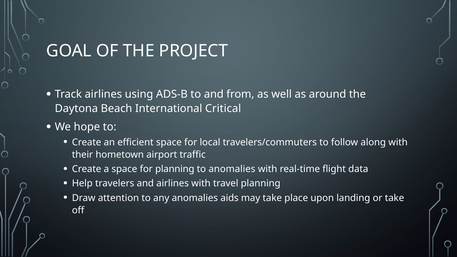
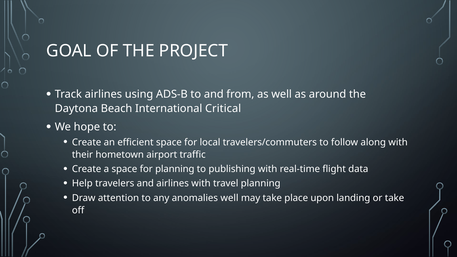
to anomalies: anomalies -> publishing
anomalies aids: aids -> well
